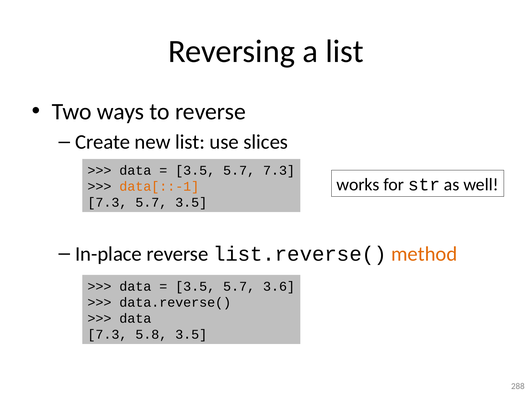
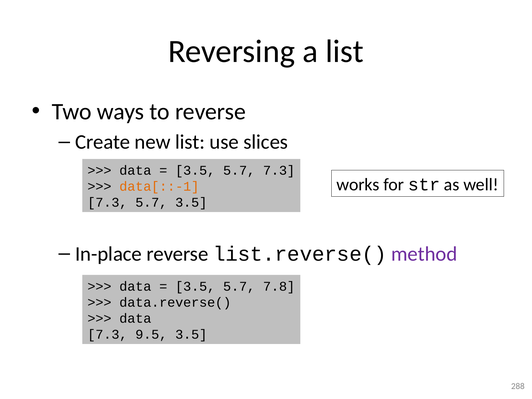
method colour: orange -> purple
3.6: 3.6 -> 7.8
5.8: 5.8 -> 9.5
